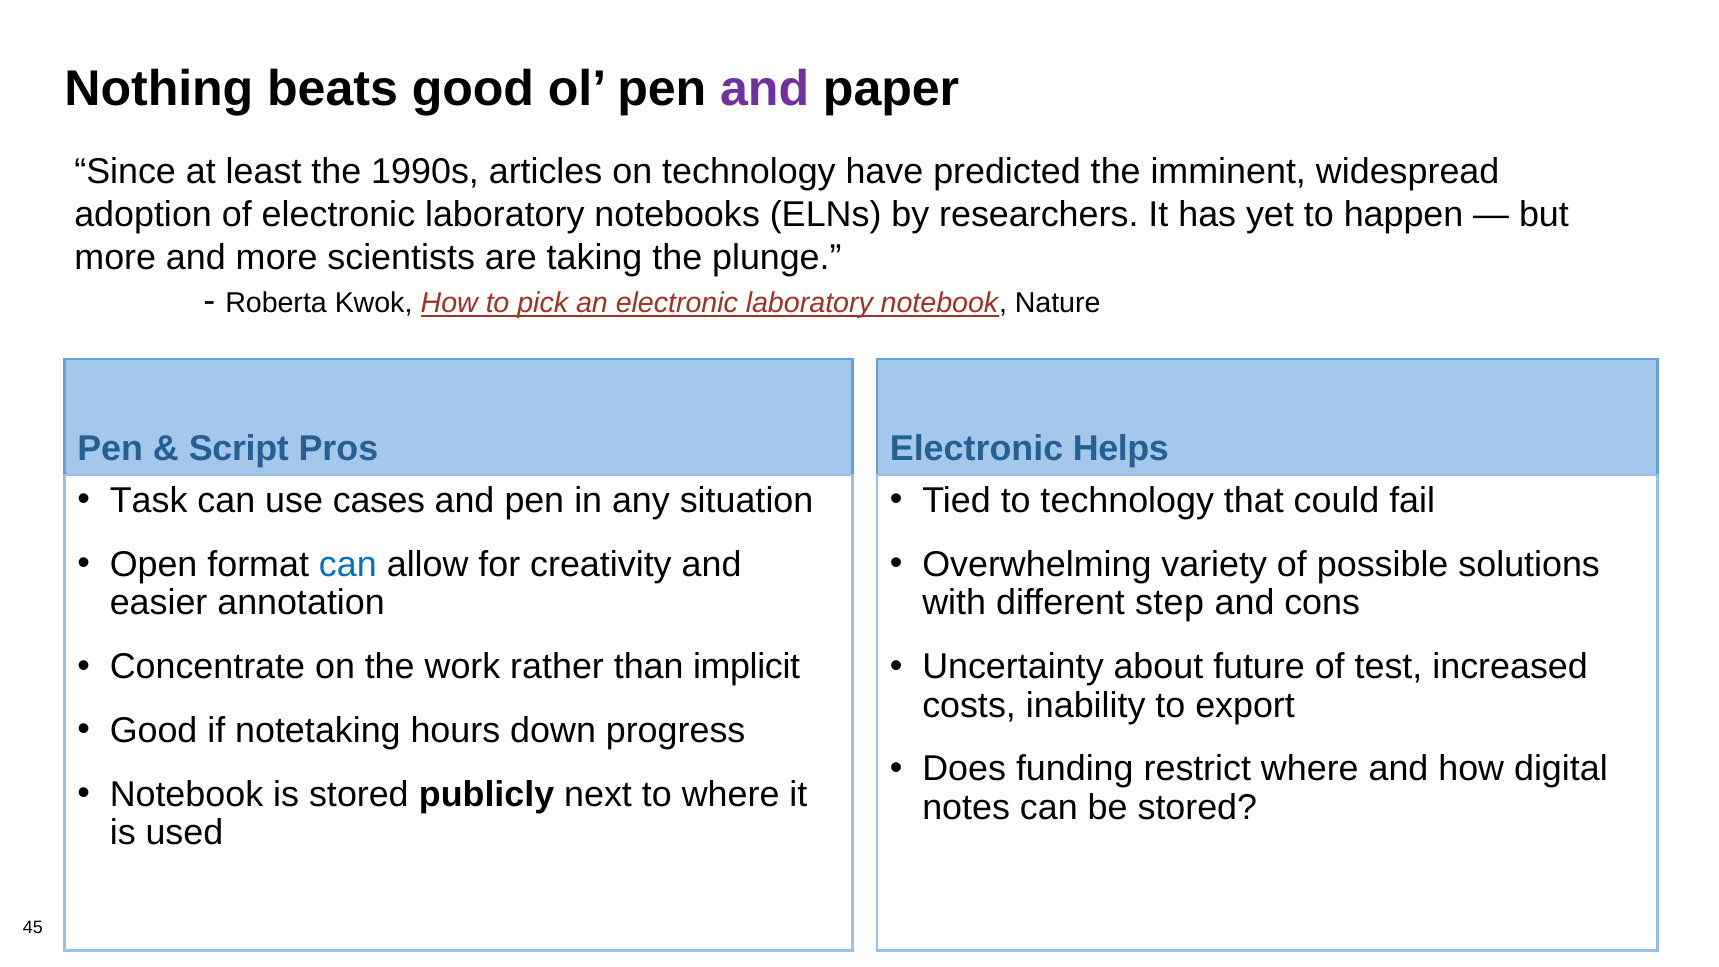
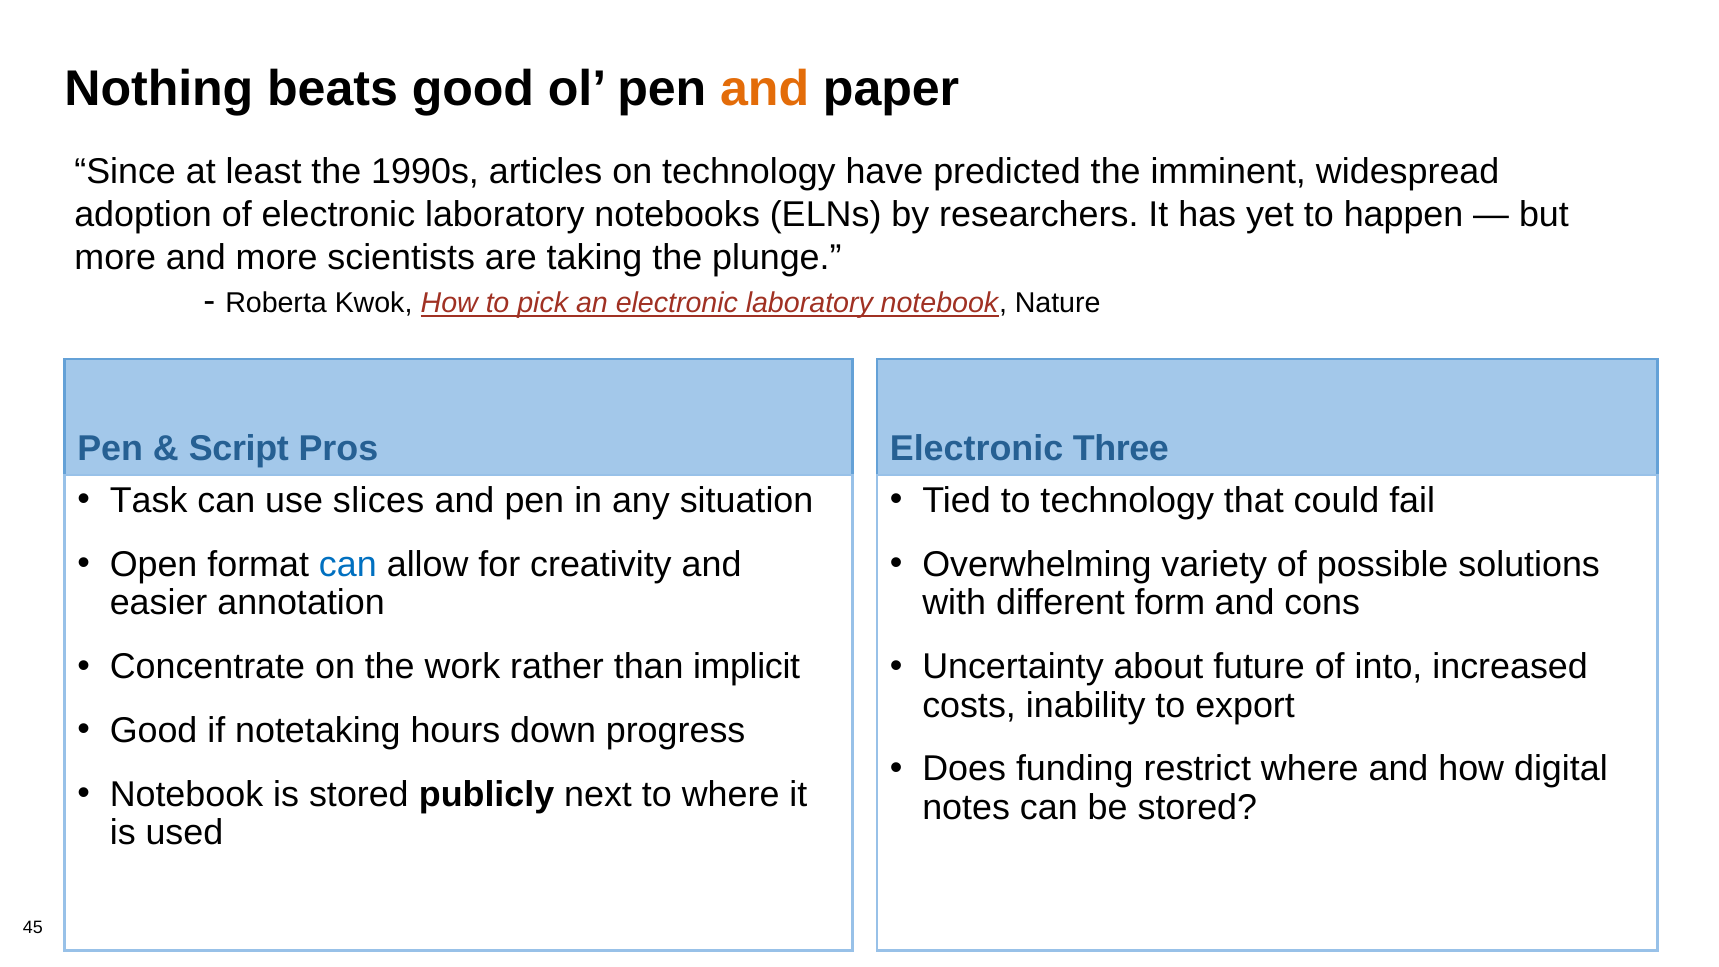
and at (765, 89) colour: purple -> orange
Helps: Helps -> Three
cases: cases -> slices
step: step -> form
test: test -> into
